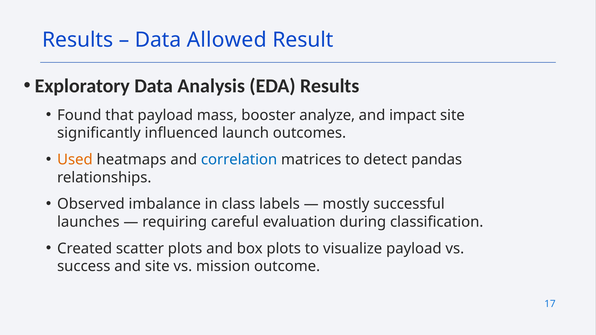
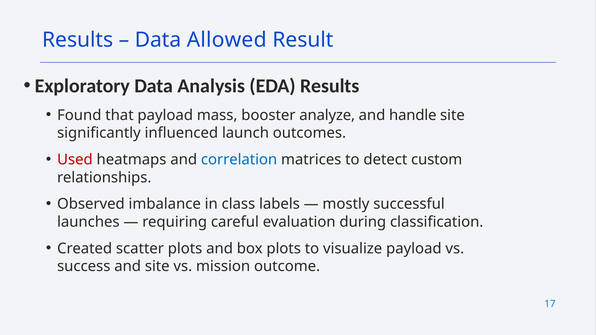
impact: impact -> handle
Used colour: orange -> red
pandas: pandas -> custom
